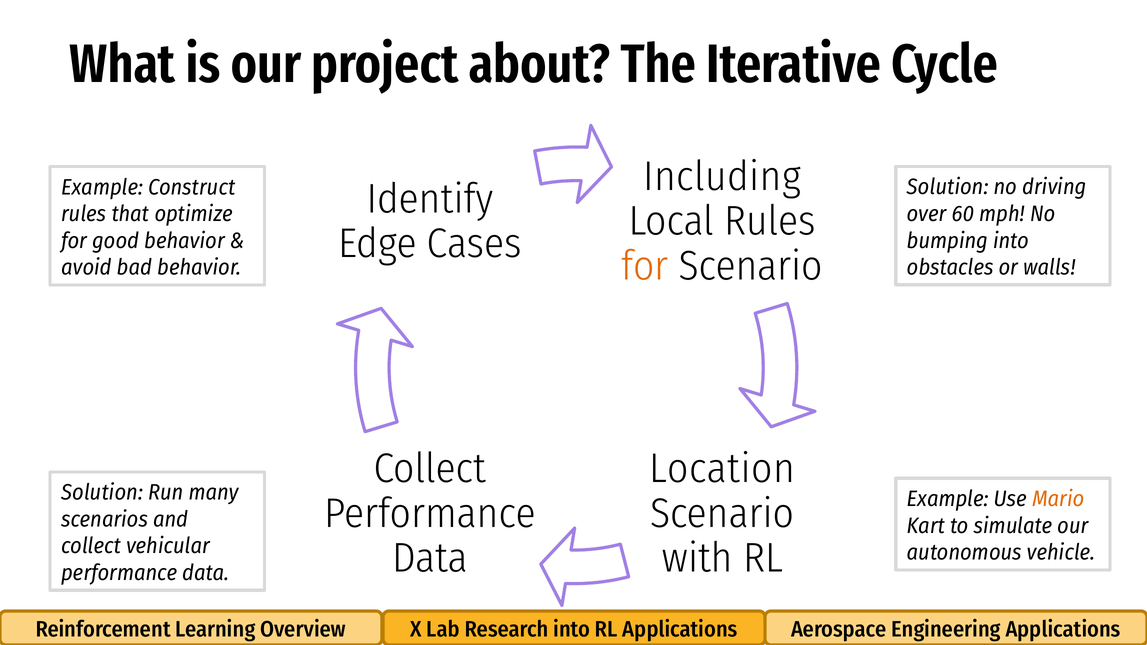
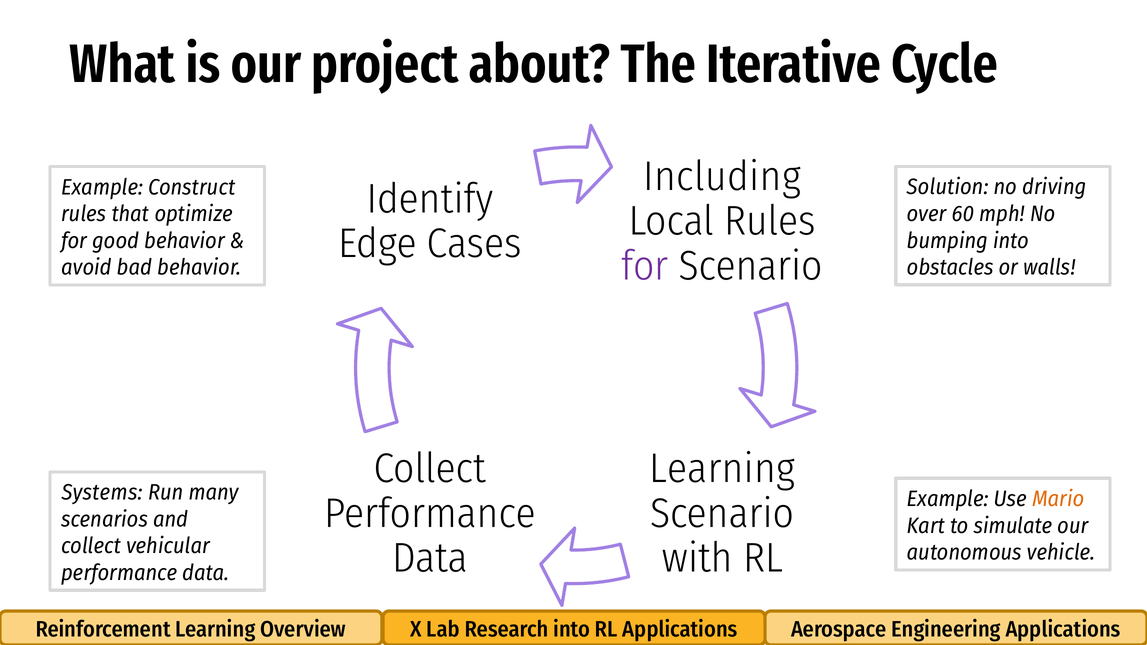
for at (645, 266) colour: orange -> purple
Location at (722, 469): Location -> Learning
Solution at (102, 493): Solution -> Systems
